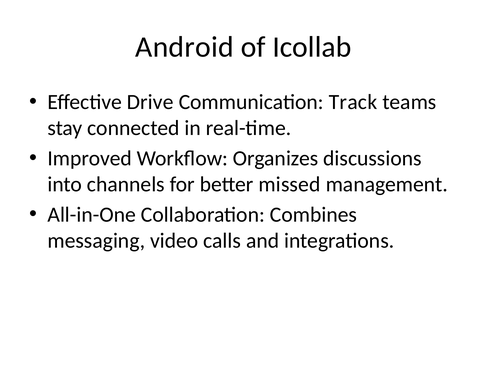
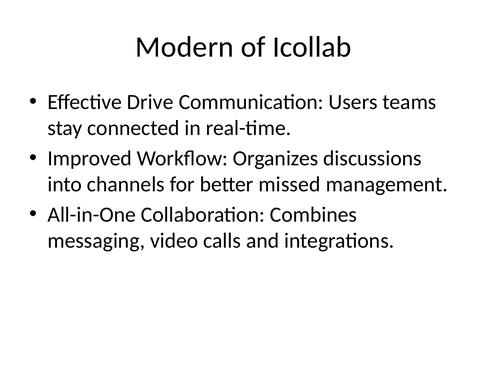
Android: Android -> Modern
Track: Track -> Users
